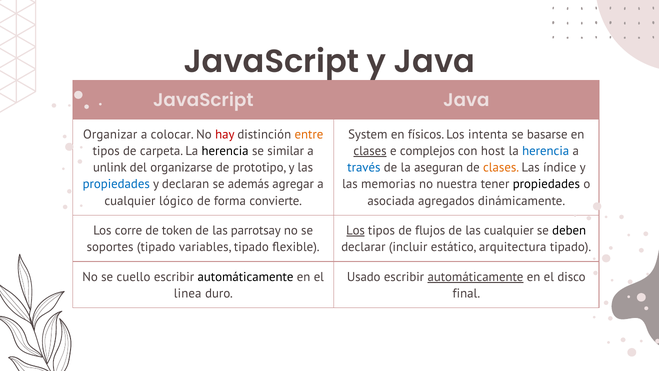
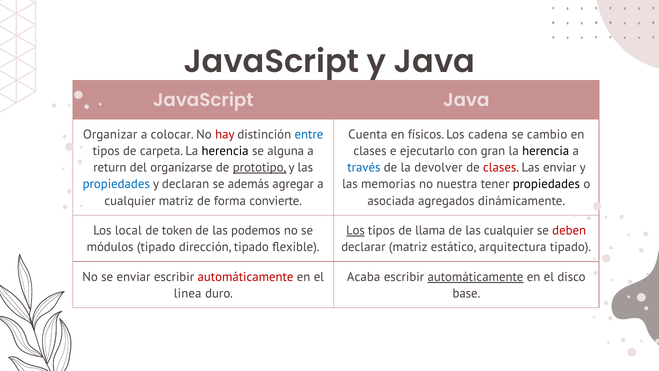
entre colour: orange -> blue
System: System -> Cuenta
intenta: intenta -> cadena
basarse: basarse -> cambio
similar: similar -> alguna
clases at (370, 151) underline: present -> none
complejos: complejos -> ejecutarlo
host: host -> gran
herencia at (546, 151) colour: blue -> black
unlink: unlink -> return
prototipo underline: none -> present
aseguran: aseguran -> devolver
clases at (501, 167) colour: orange -> red
Las índice: índice -> enviar
cualquier lógico: lógico -> matriz
corre: corre -> local
parrotsay: parrotsay -> podemos
flujos: flujos -> llama
deben colour: black -> red
soportes: soportes -> módulos
variables: variables -> dirección
declarar incluir: incluir -> matriz
se cuello: cuello -> enviar
automáticamente at (245, 277) colour: black -> red
Usado: Usado -> Acaba
final: final -> base
